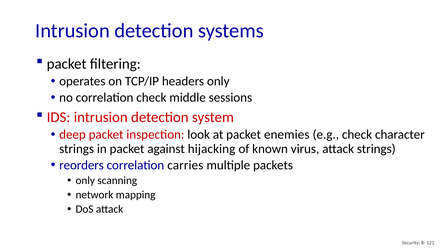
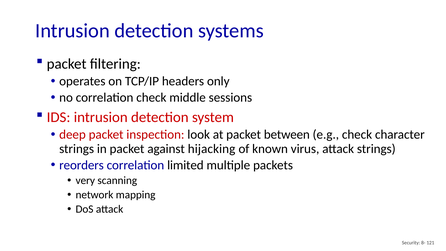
enemies: enemies -> between
carries: carries -> limited
only at (85, 180): only -> very
